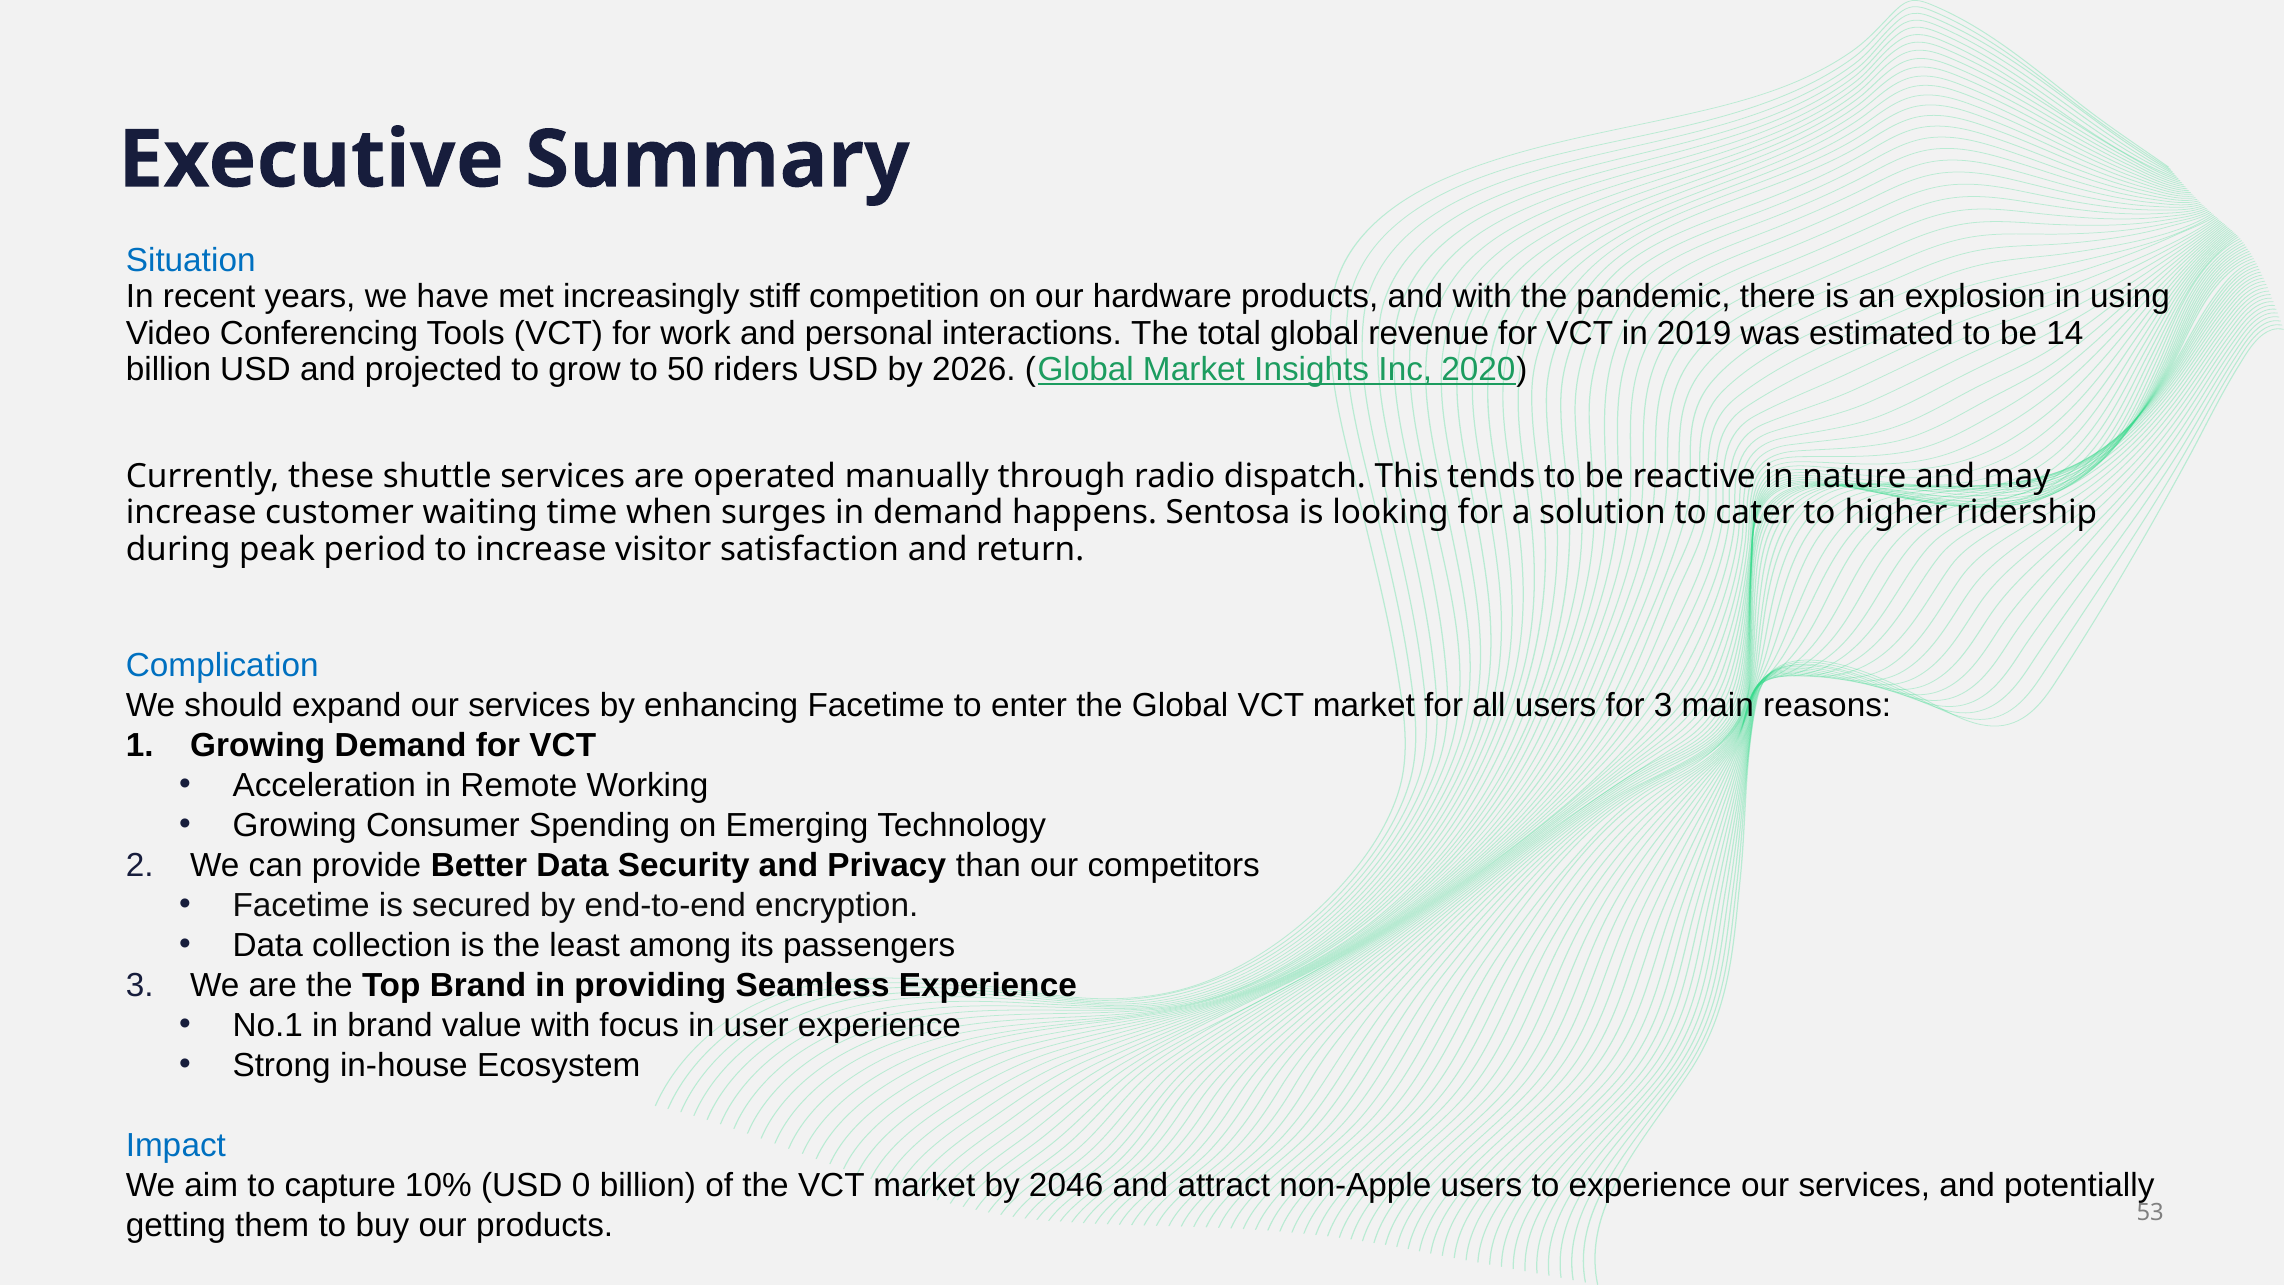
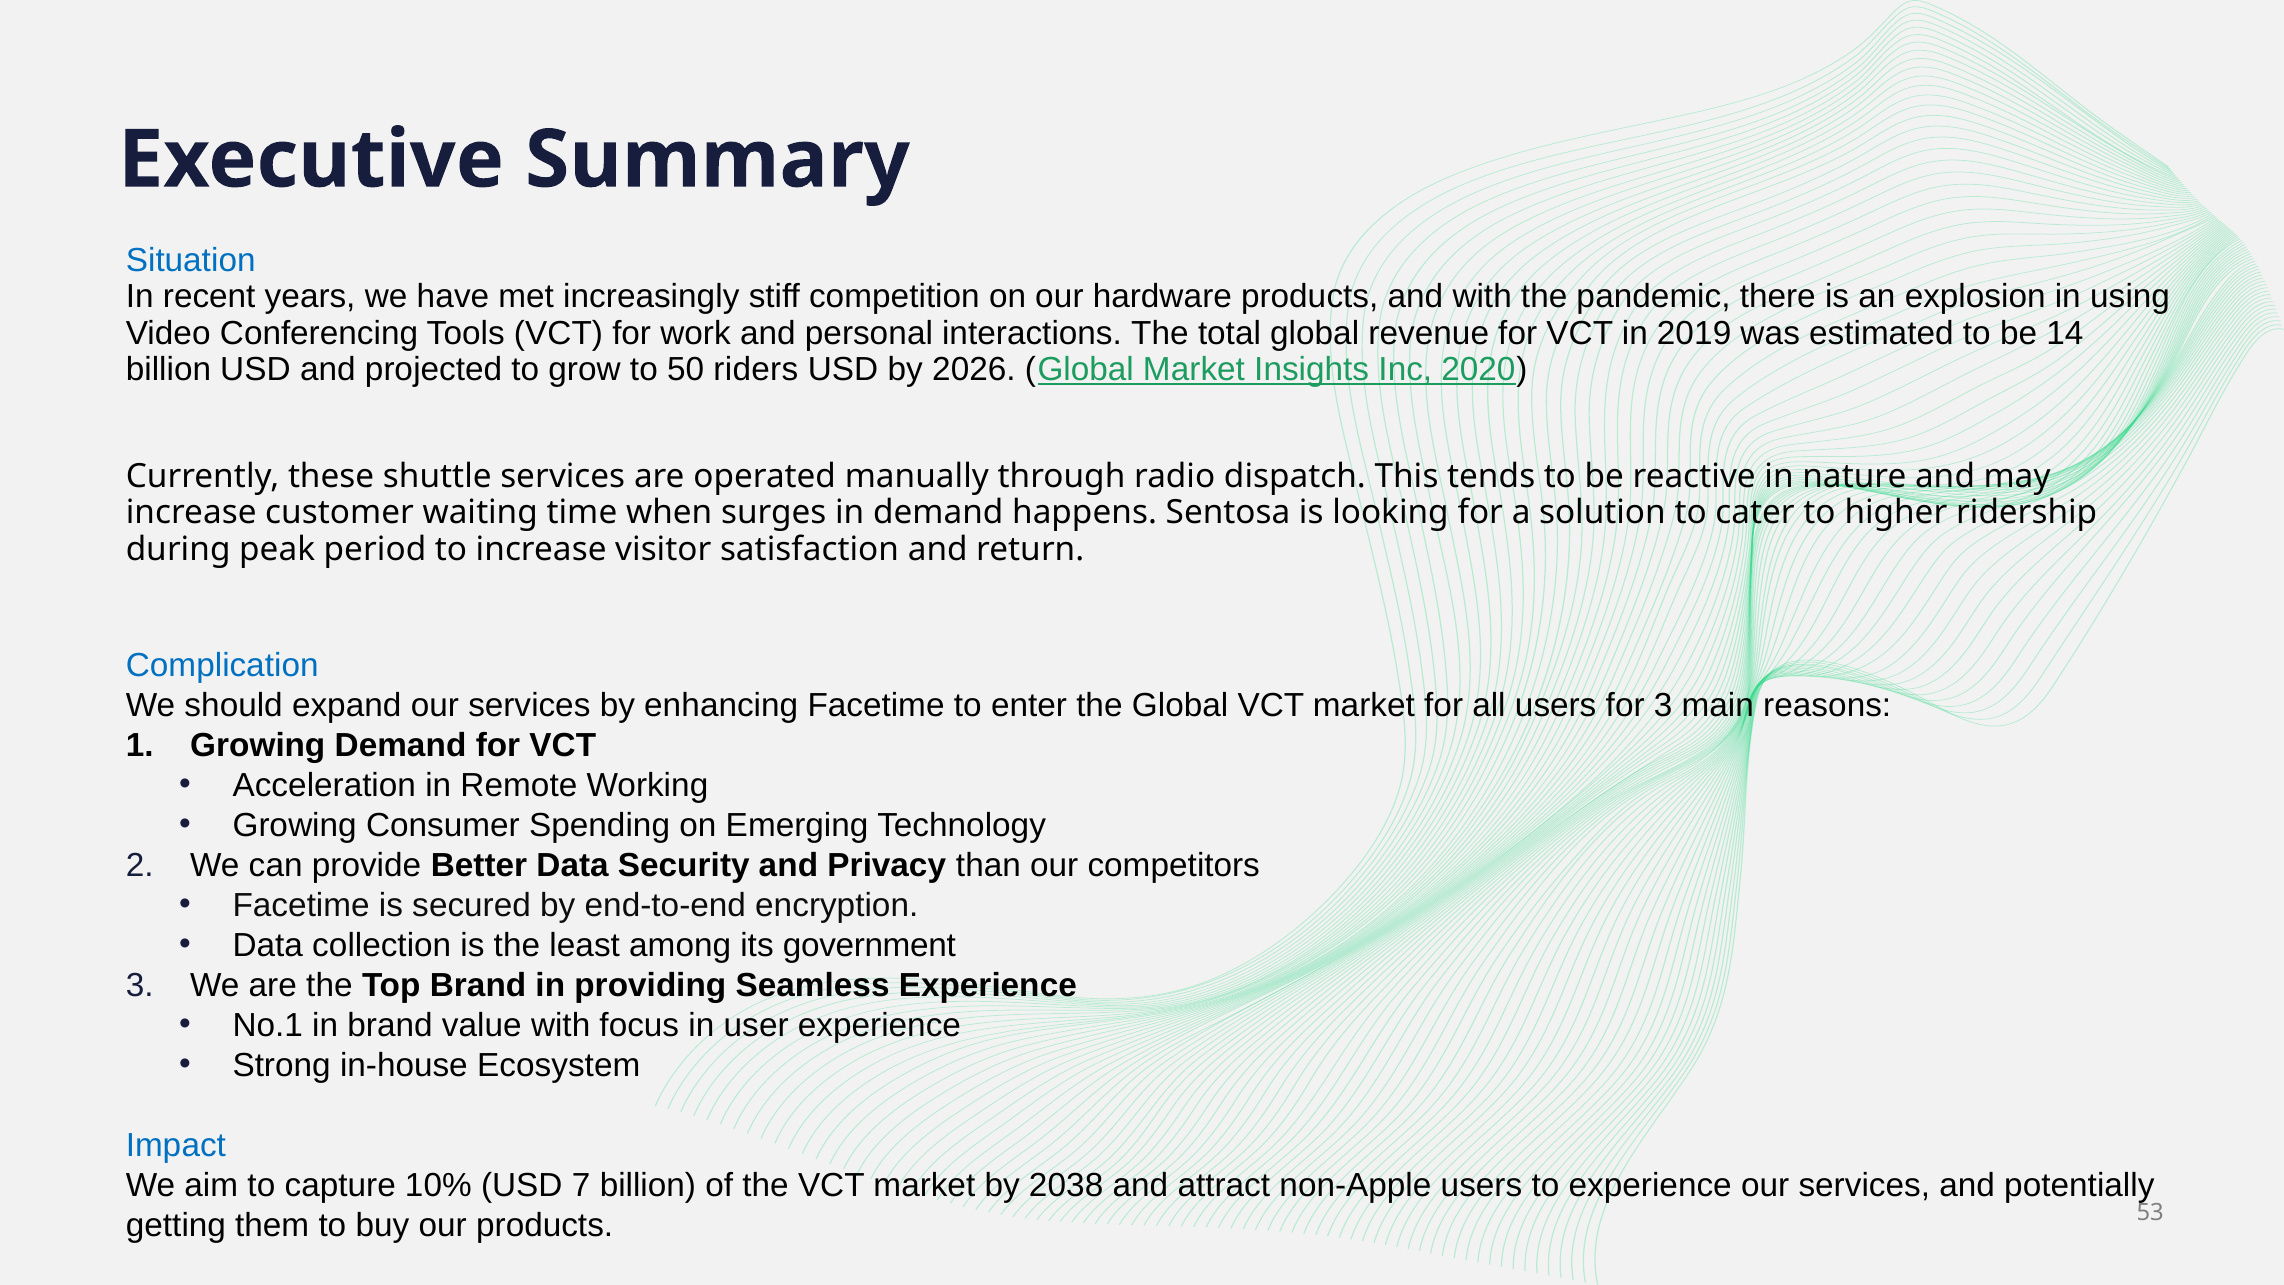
passengers: passengers -> government
0: 0 -> 7
2046: 2046 -> 2038
